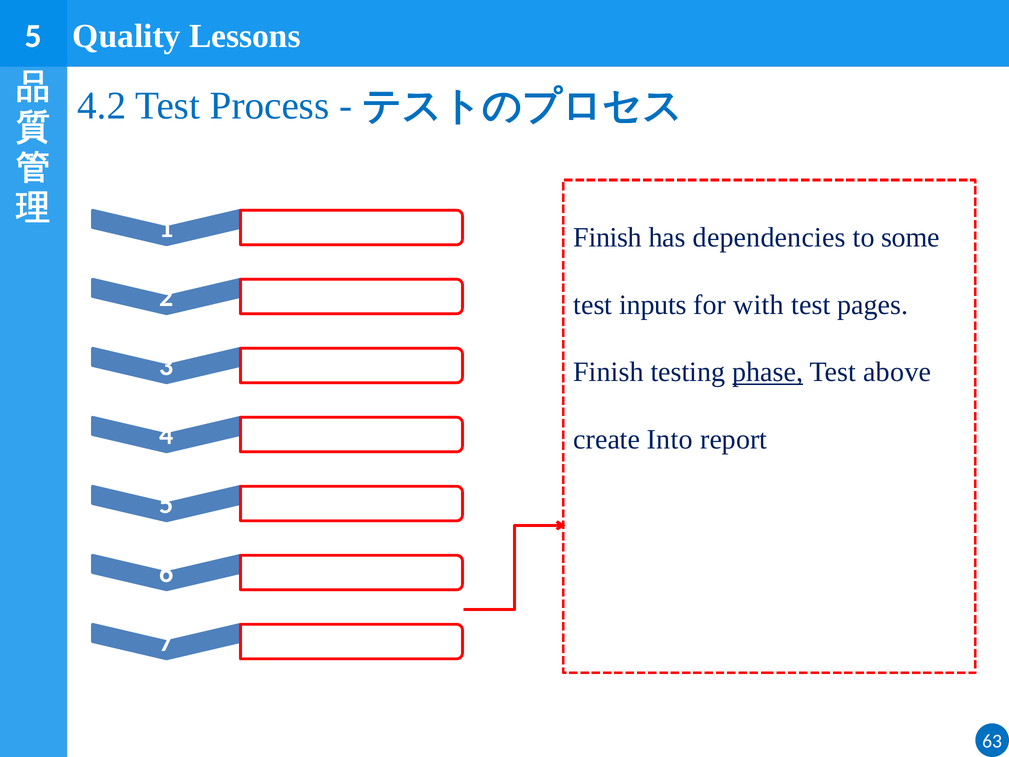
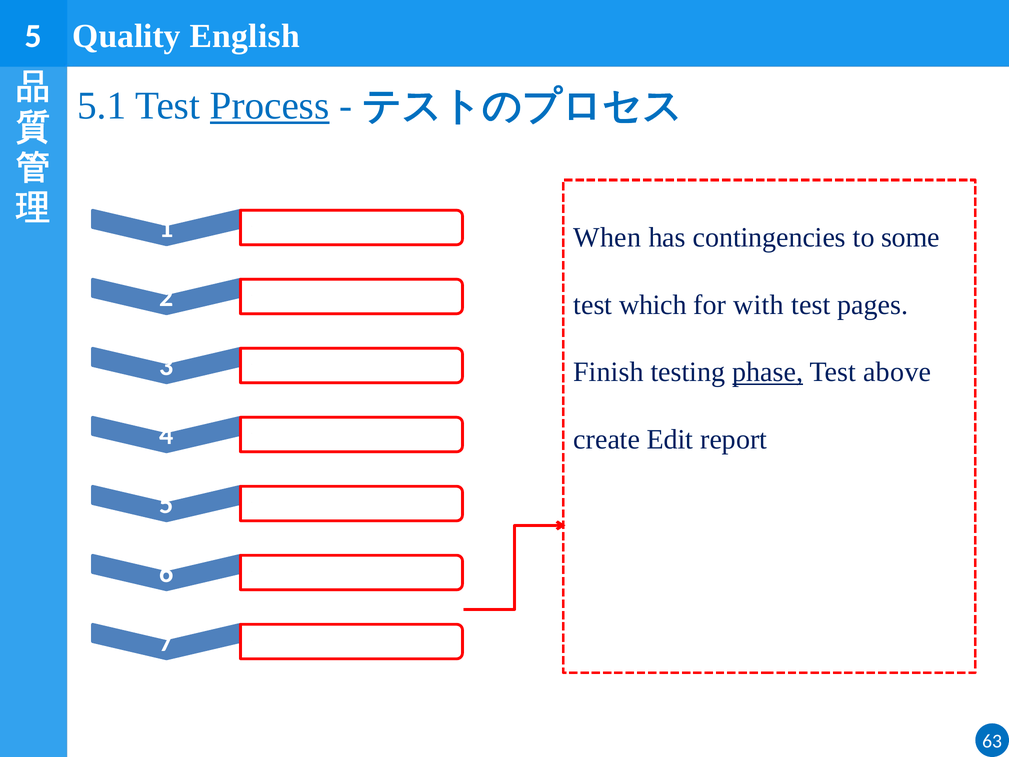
Lessons: Lessons -> English
4.2: 4.2 -> 5.1
Process underline: none -> present
Finish at (608, 237): Finish -> When
dependencies: dependencies -> contingencies
inputs: inputs -> which
Into: Into -> Edit
